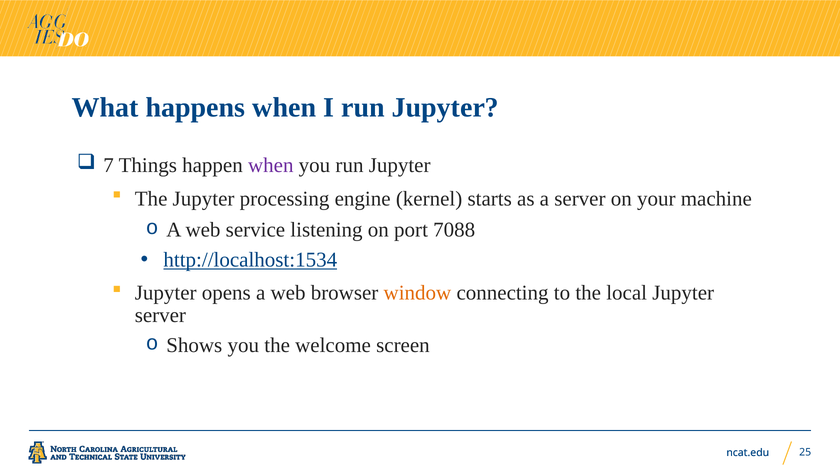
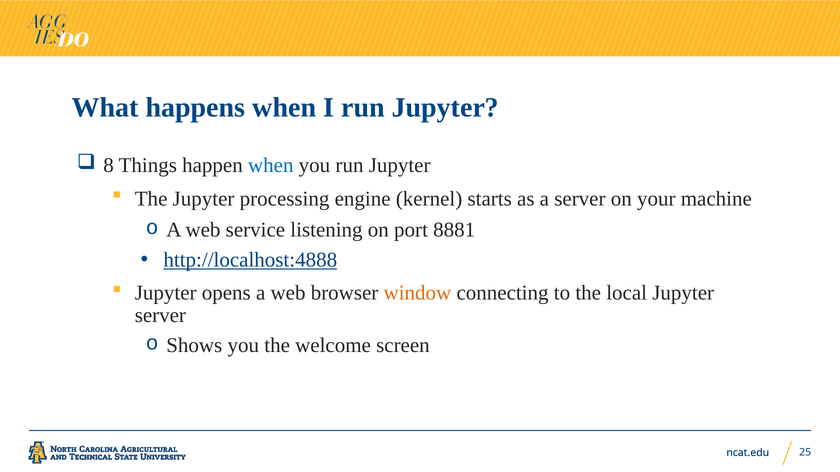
7: 7 -> 8
when at (271, 166) colour: purple -> blue
7088: 7088 -> 8881
http://localhost:1534: http://localhost:1534 -> http://localhost:4888
